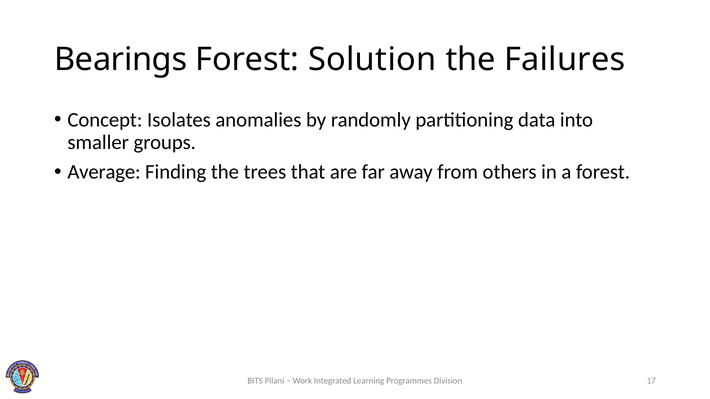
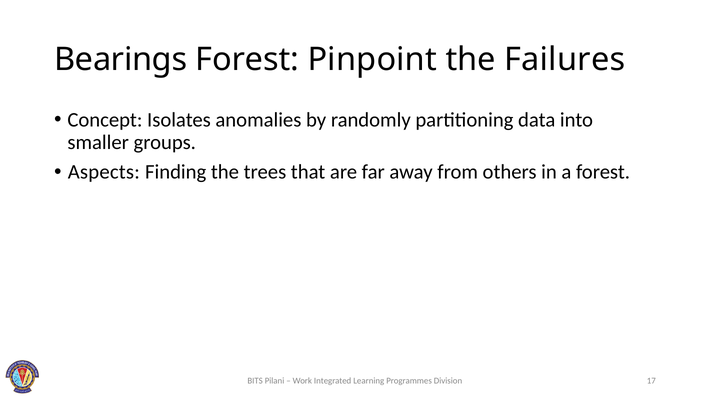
Solution: Solution -> Pinpoint
Average: Average -> Aspects
